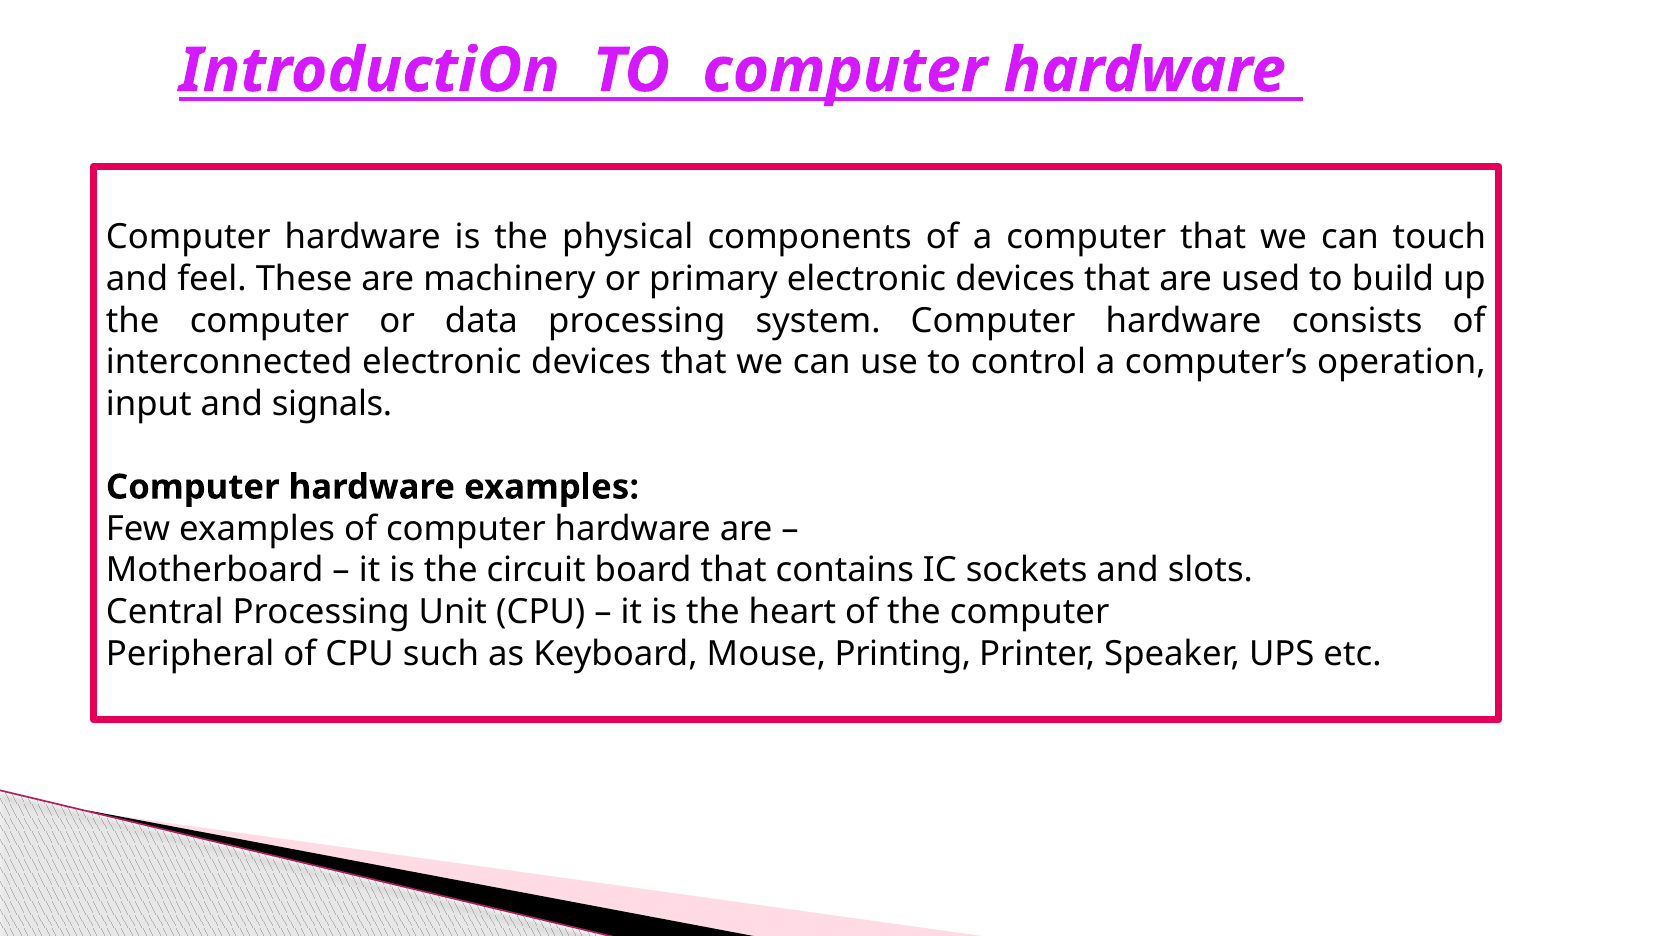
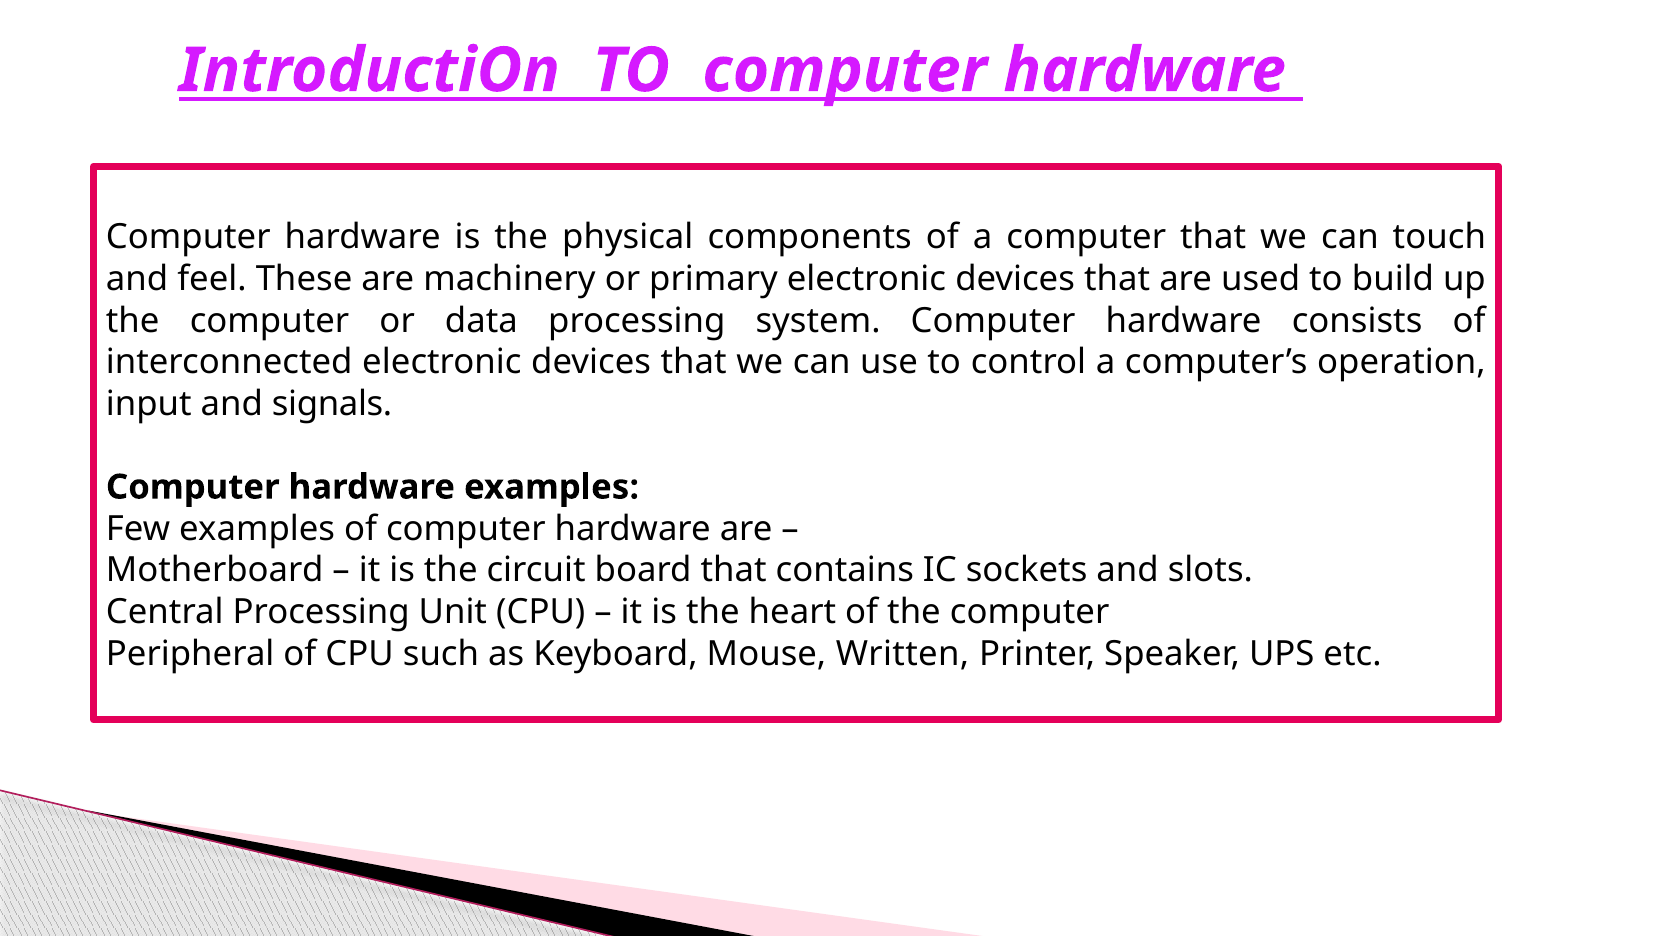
Printing: Printing -> Written
